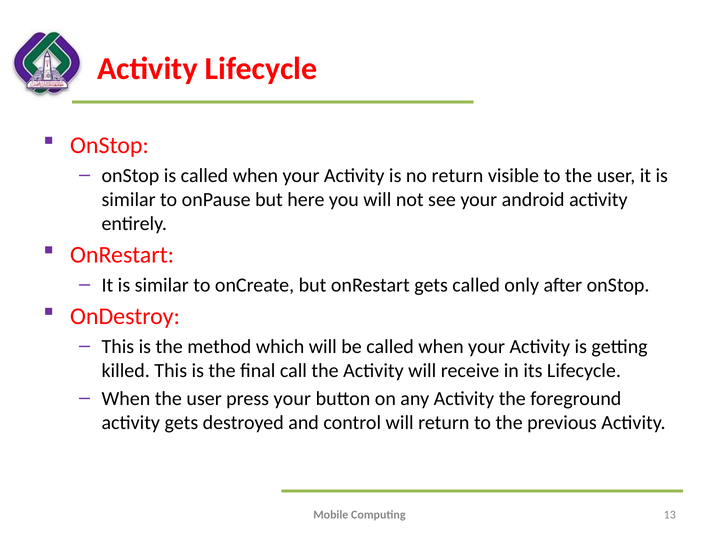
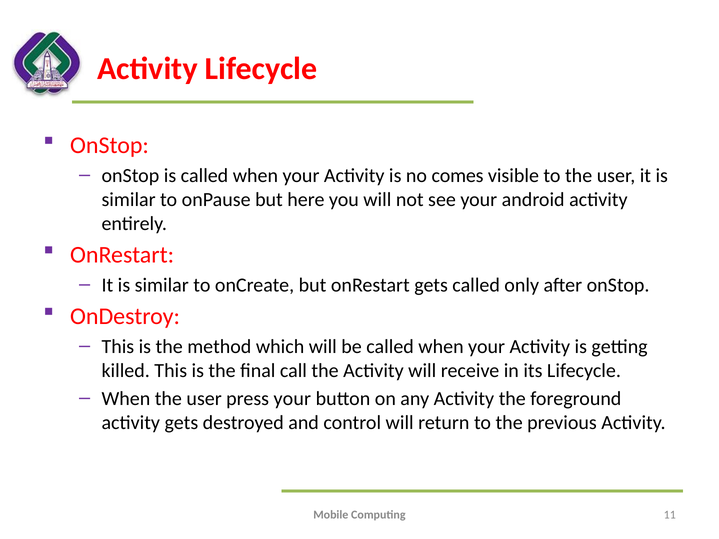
no return: return -> comes
13: 13 -> 11
